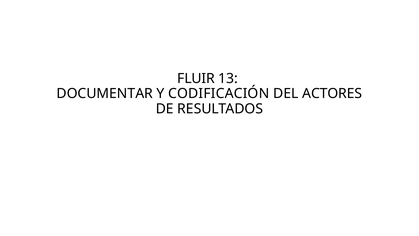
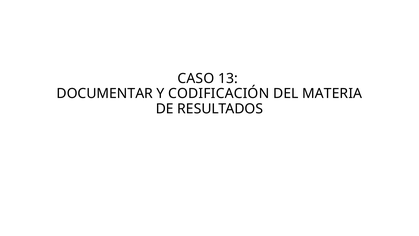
FLUIR: FLUIR -> CASO
ACTORES: ACTORES -> MATERIA
